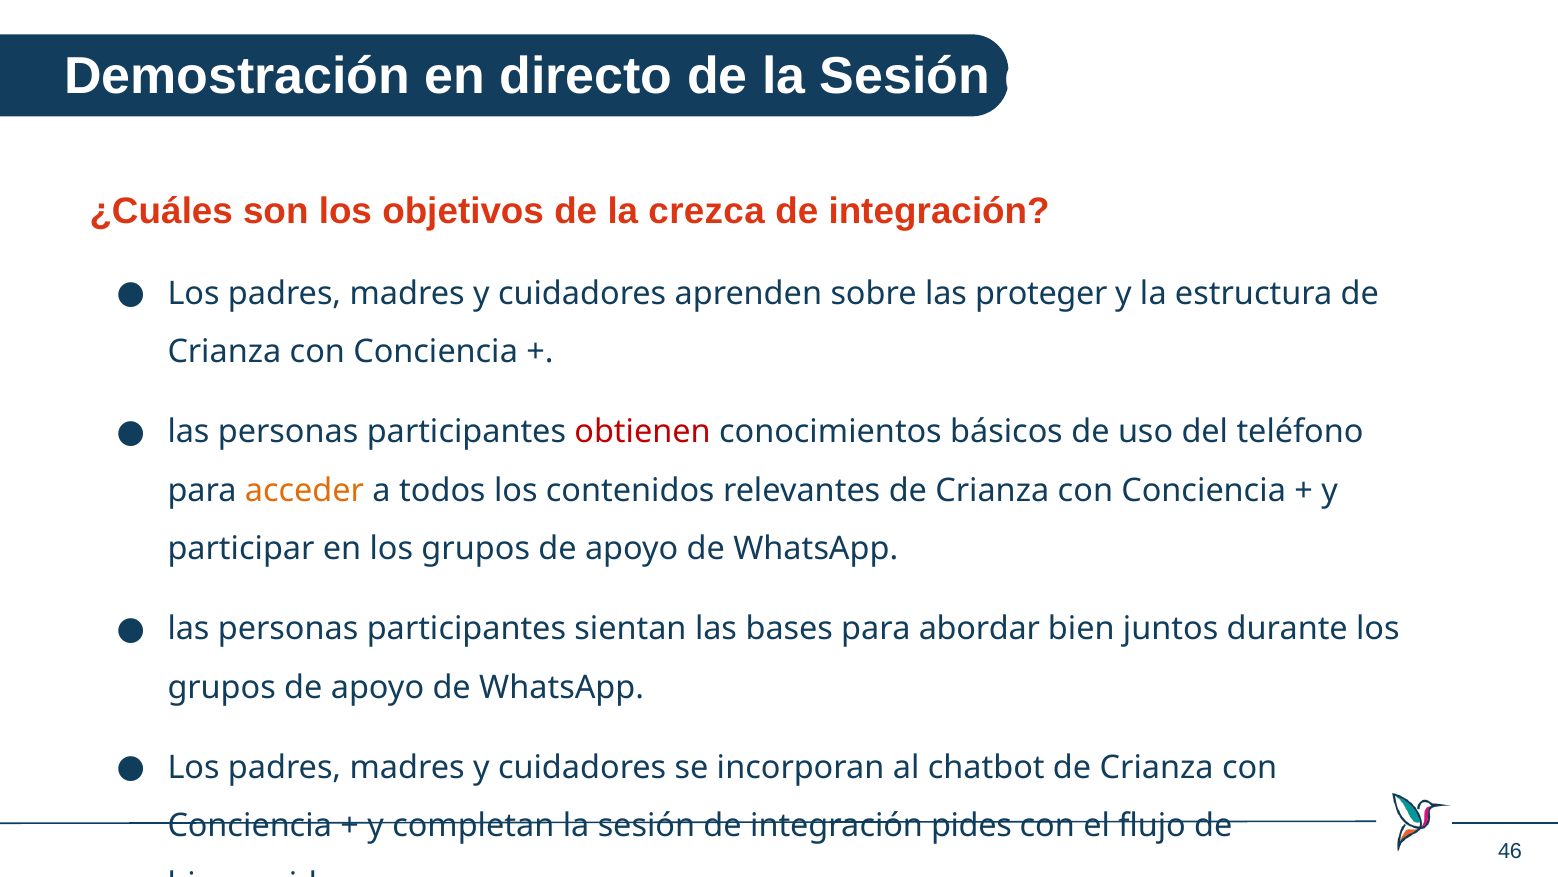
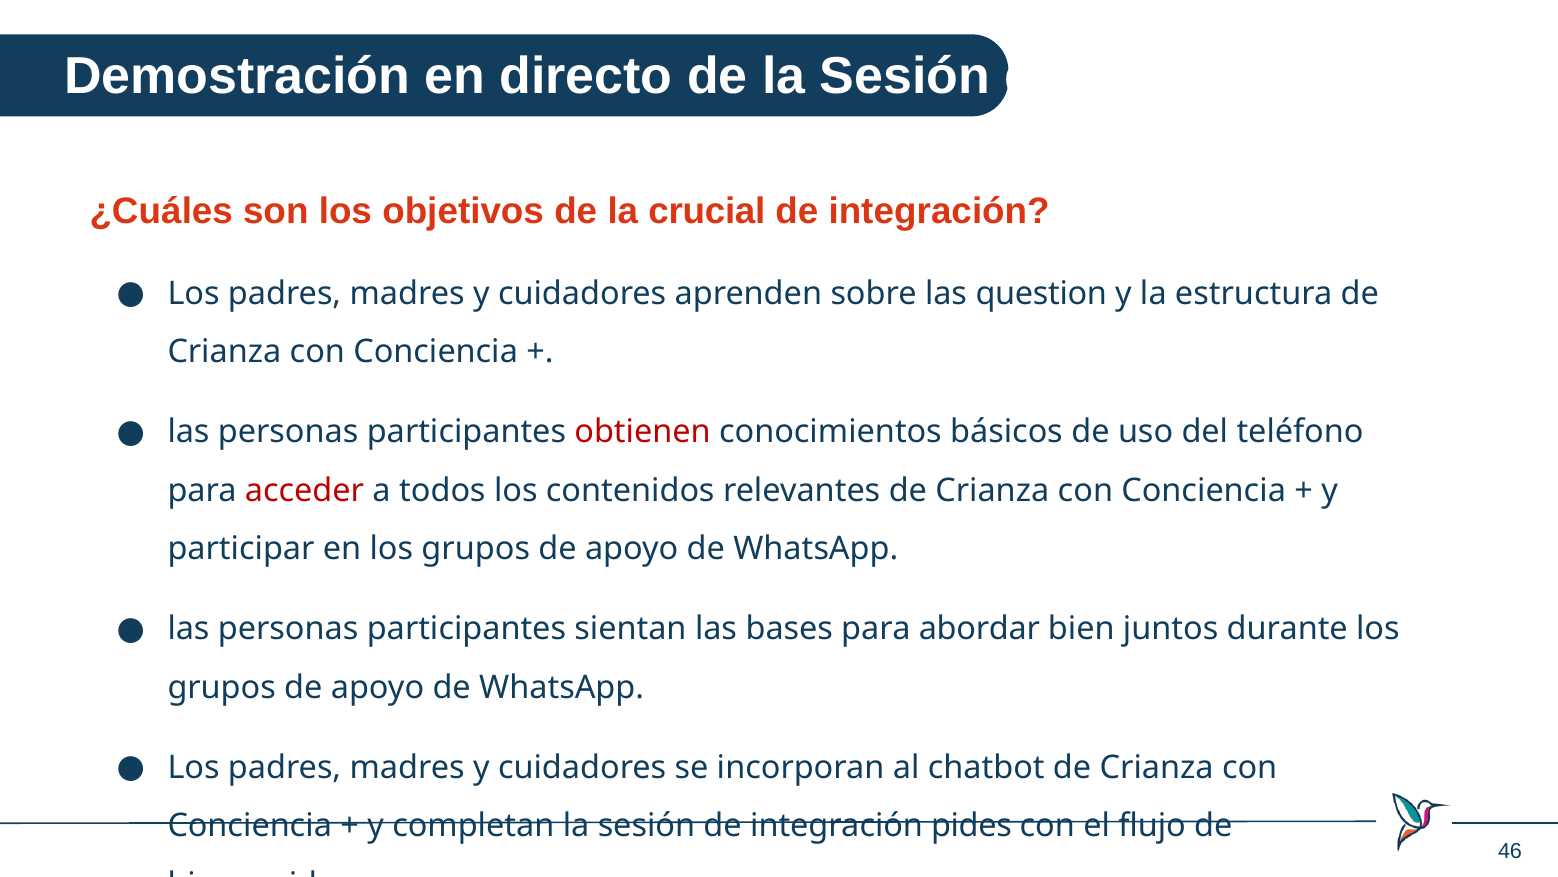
crezca: crezca -> crucial
proteger: proteger -> question
acceder colour: orange -> red
